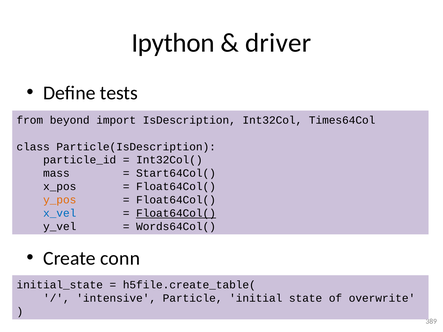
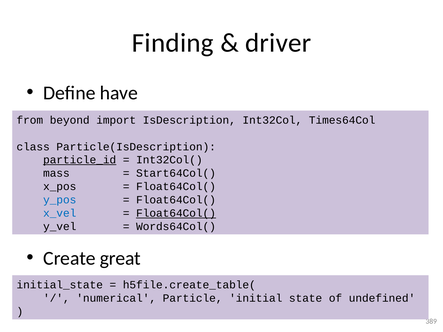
Ipython: Ipython -> Finding
tests: tests -> have
particle_id underline: none -> present
y_pos colour: orange -> blue
conn: conn -> great
intensive: intensive -> numerical
overwrite: overwrite -> undefined
